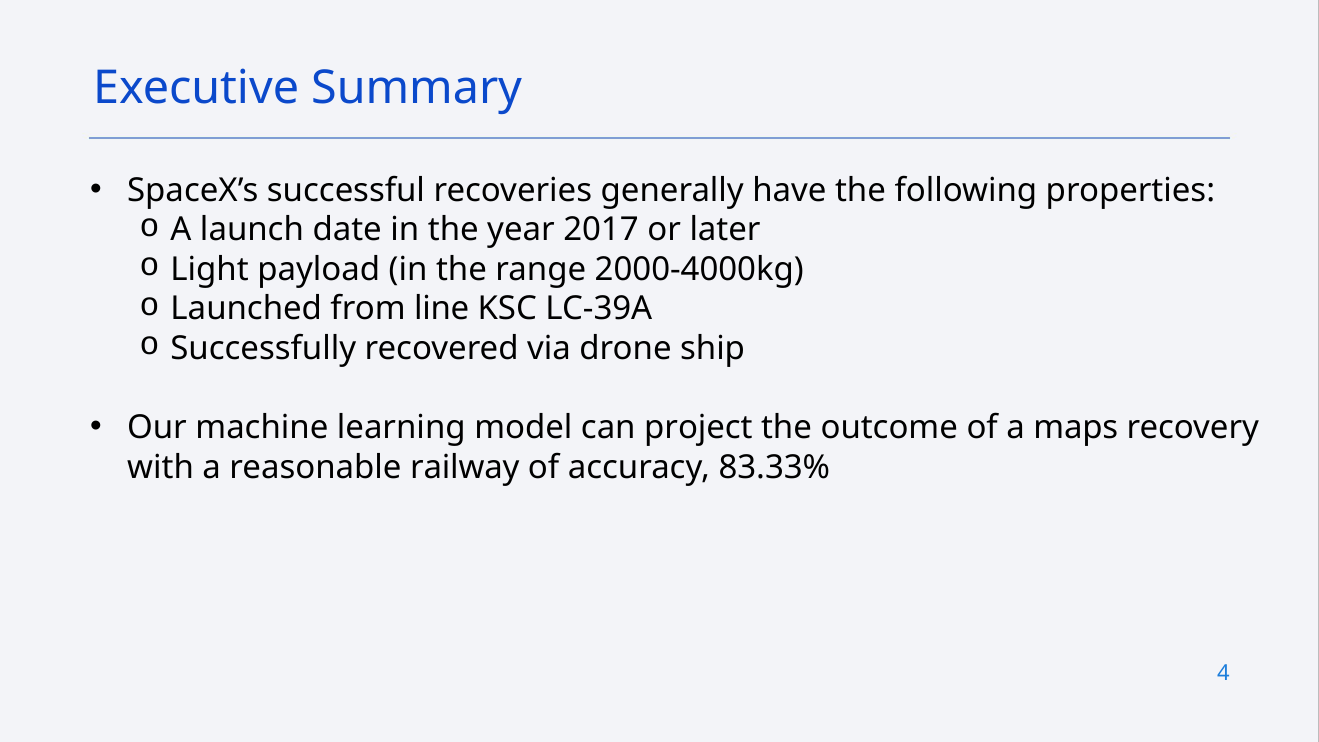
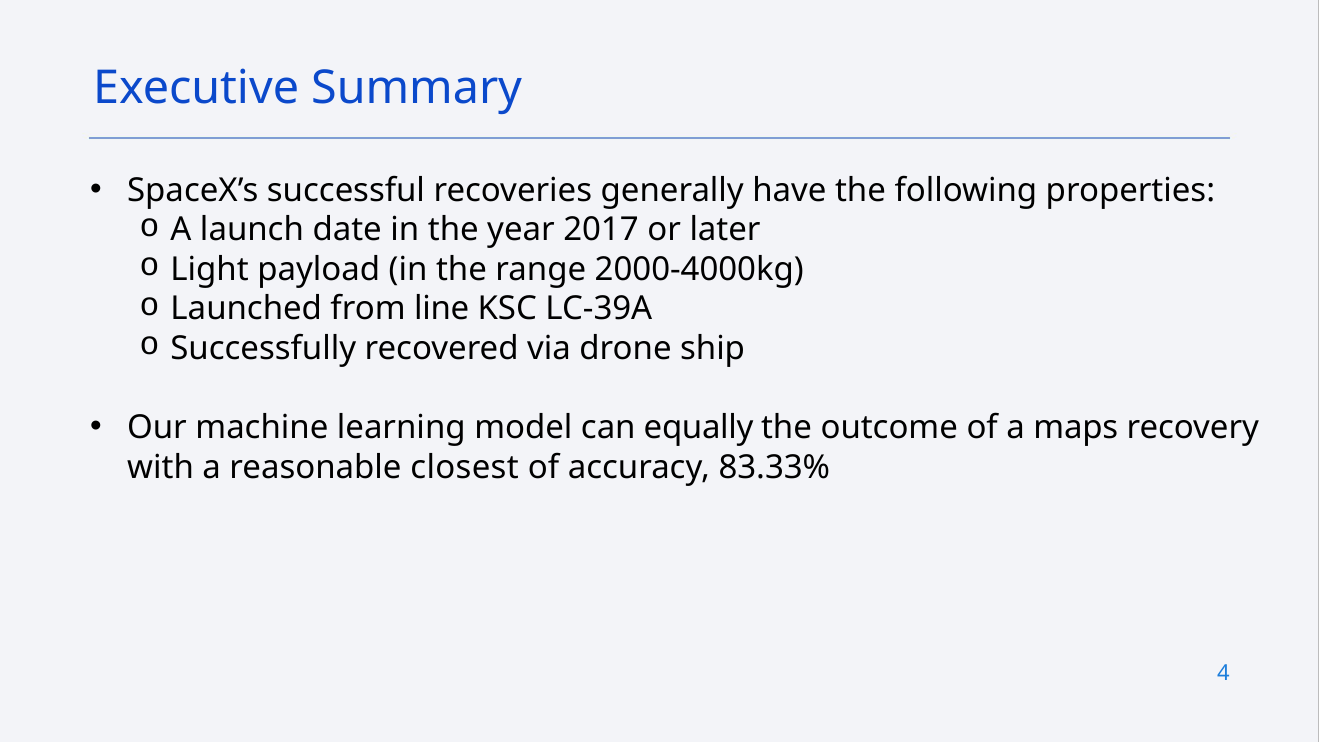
project: project -> equally
railway: railway -> closest
